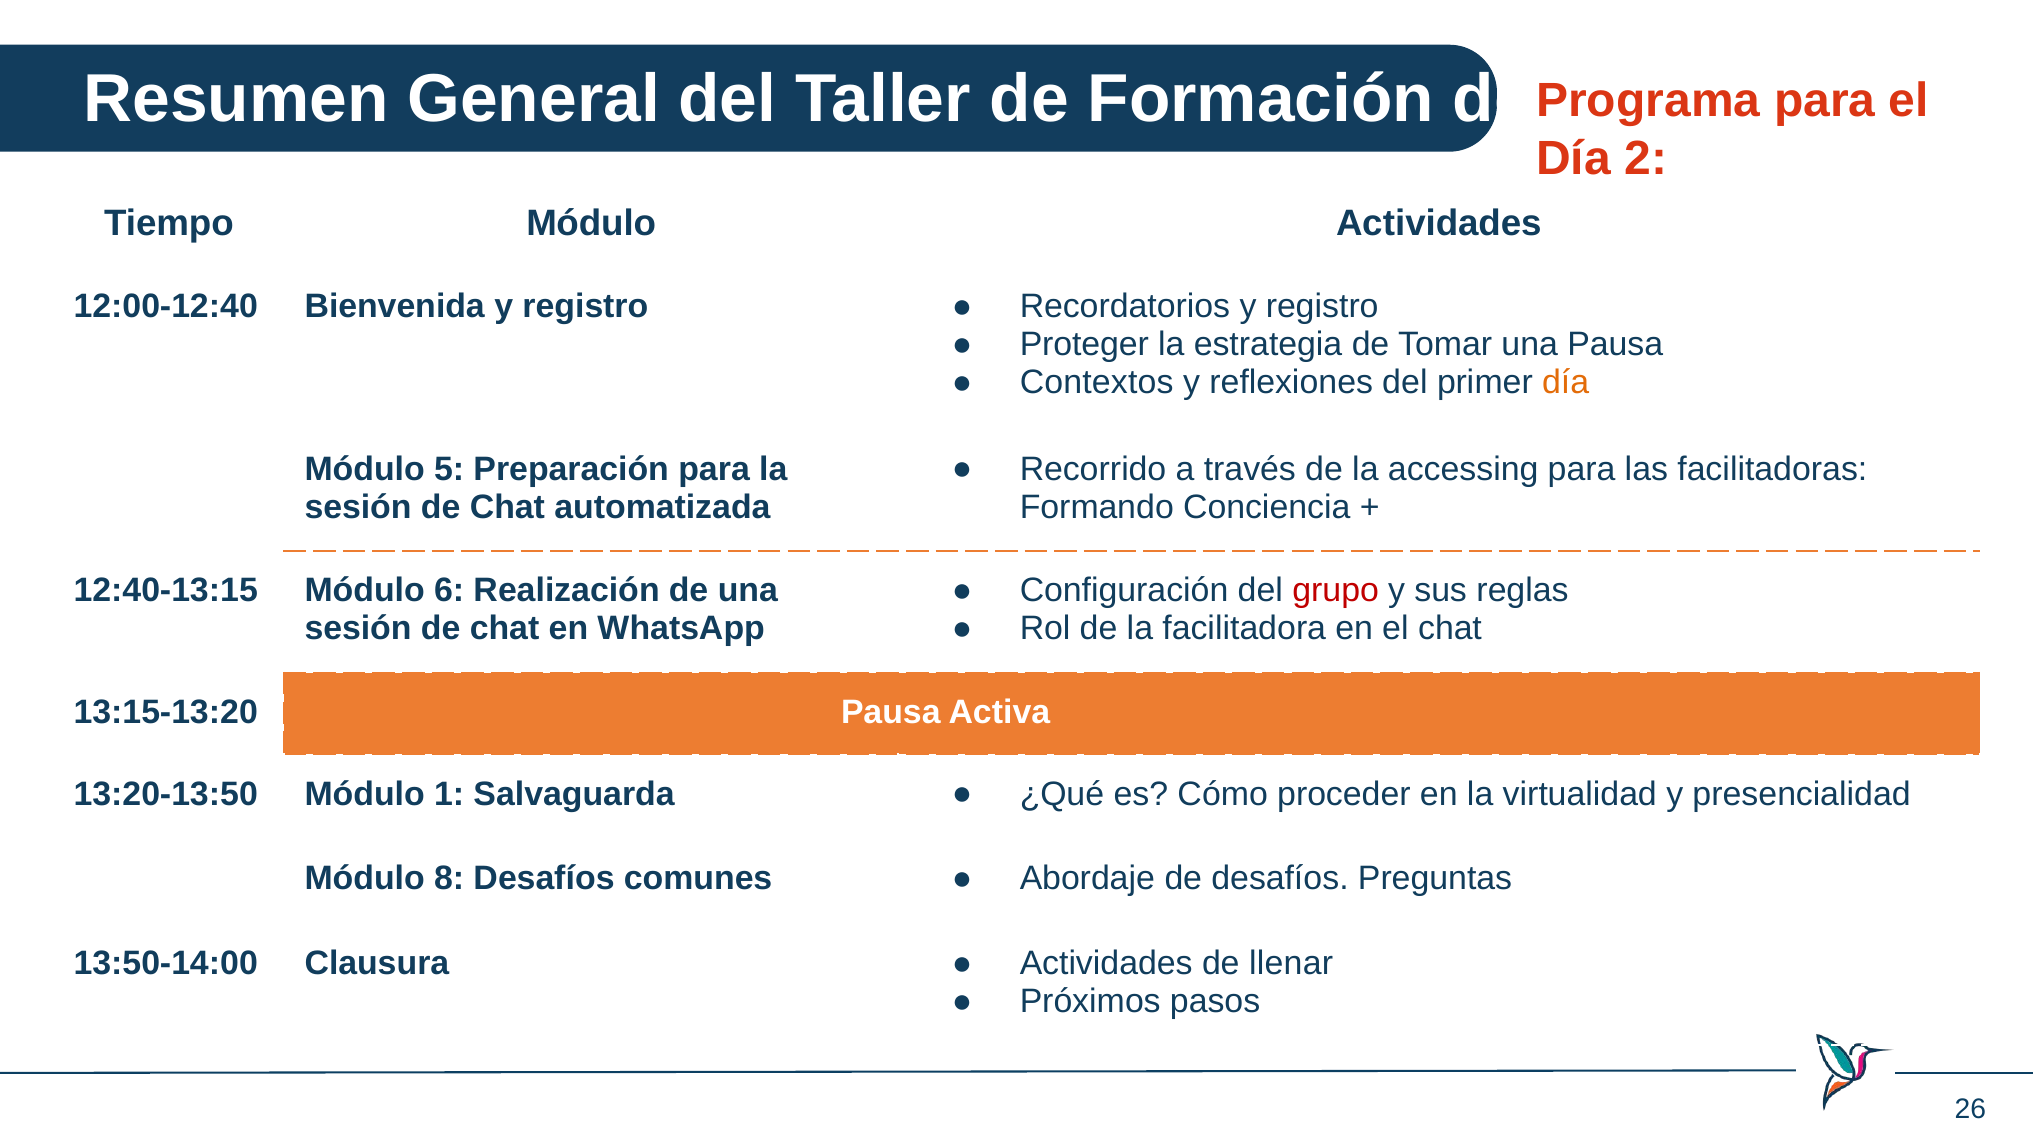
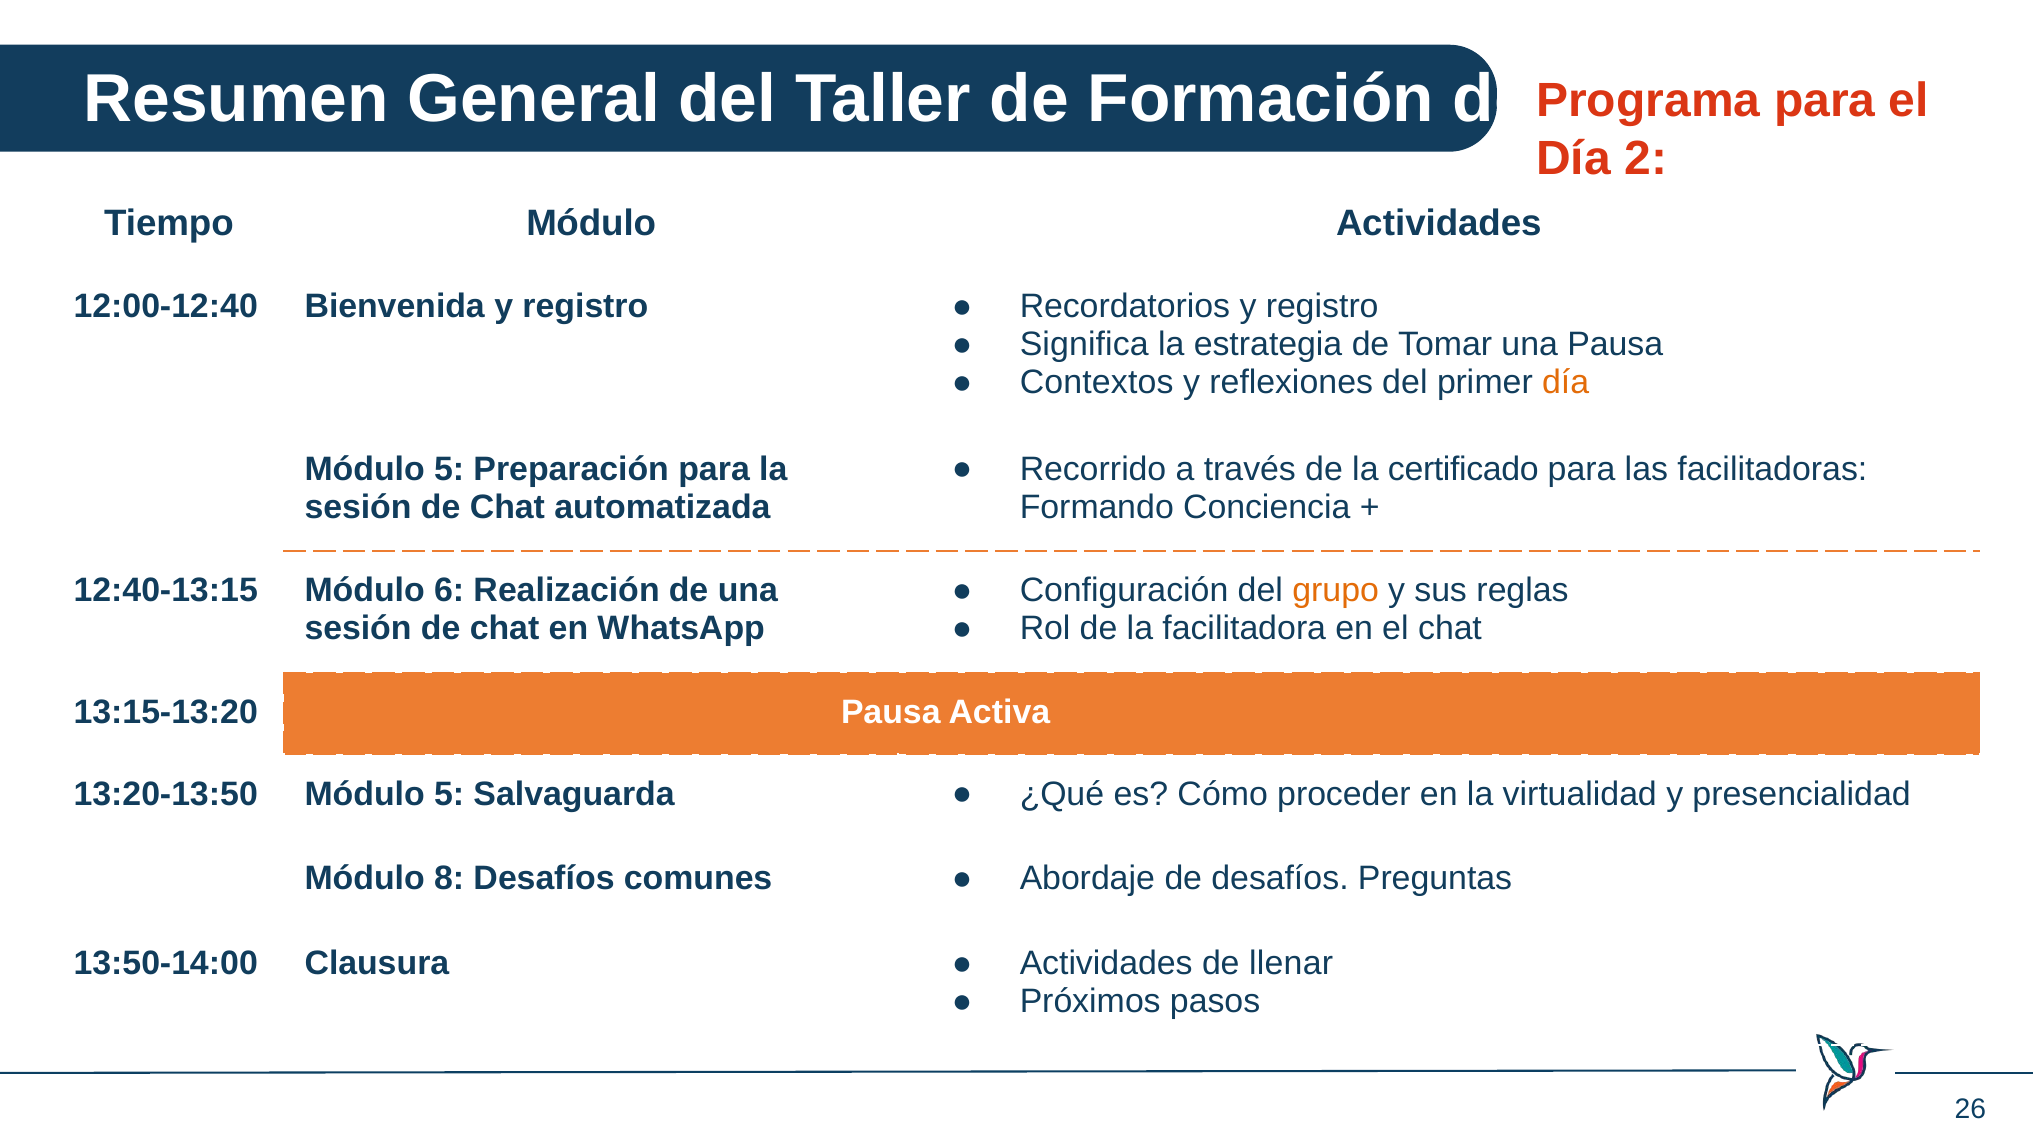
Proteger: Proteger -> Significa
accessing: accessing -> certificado
grupo colour: red -> orange
13:20-13:50 Módulo 1: 1 -> 5
